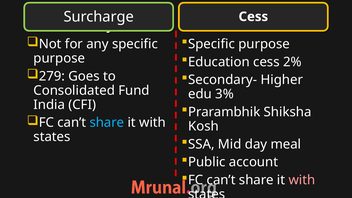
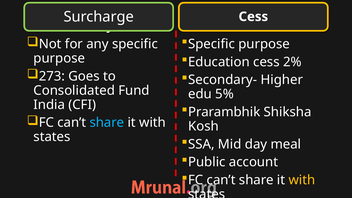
279: 279 -> 273
3%: 3% -> 5%
with at (302, 180) colour: pink -> yellow
